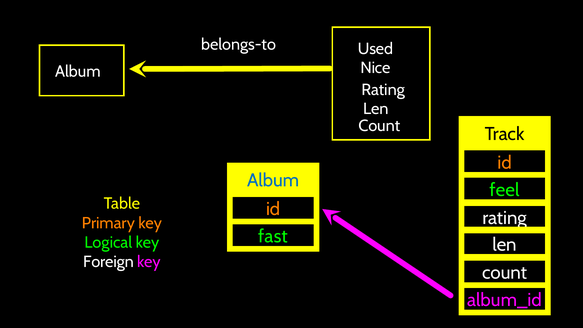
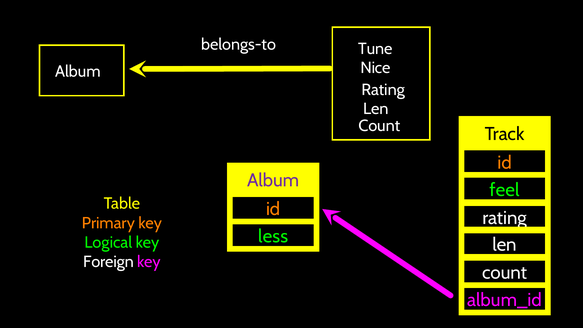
Used: Used -> Tune
Album at (273, 180) colour: blue -> purple
fast: fast -> less
